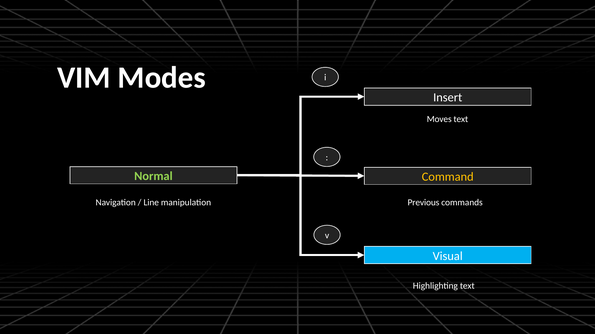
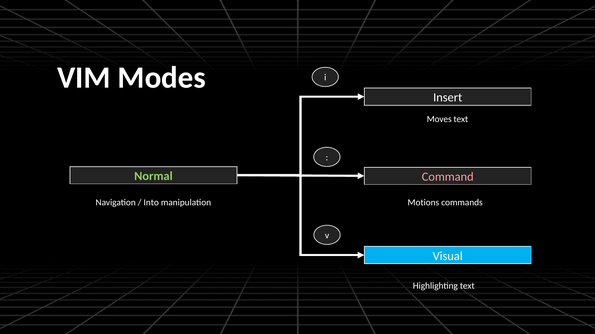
Command colour: yellow -> pink
Line: Line -> Into
Previous: Previous -> Motions
